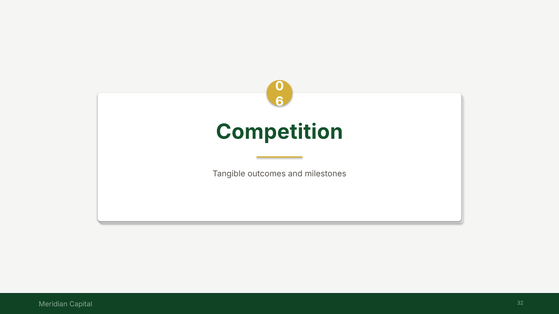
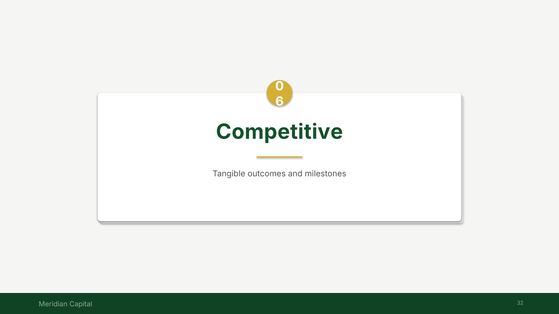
Competition: Competition -> Competitive
